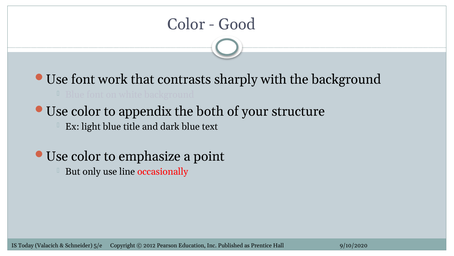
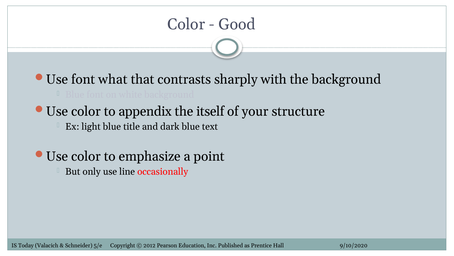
work: work -> what
both: both -> itself
